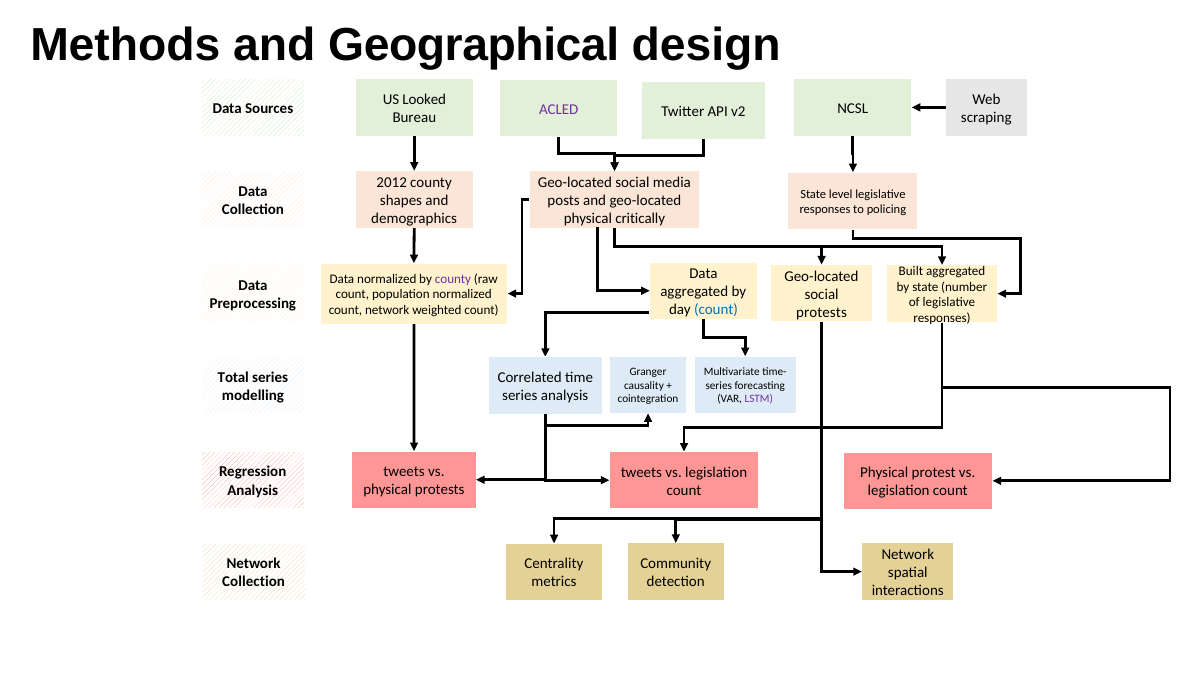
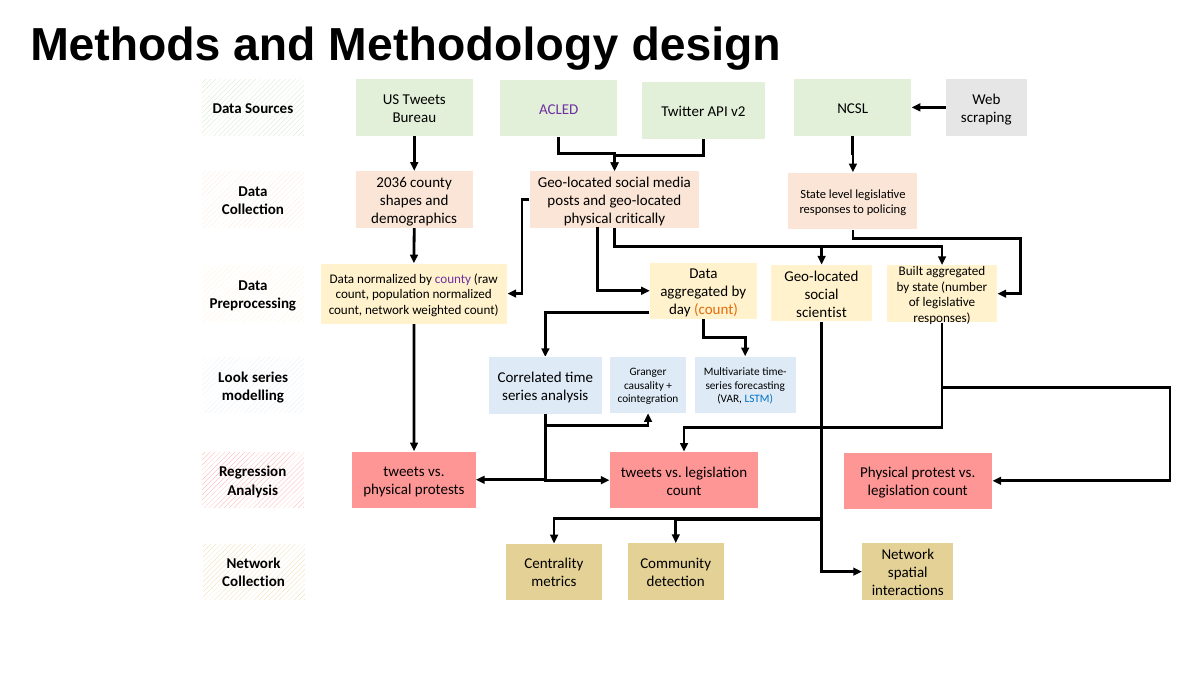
Geographical: Geographical -> Methodology
US Looked: Looked -> Tweets
2012: 2012 -> 2036
count at (716, 310) colour: blue -> orange
protests at (822, 312): protests -> scientist
Total: Total -> Look
LSTM colour: purple -> blue
